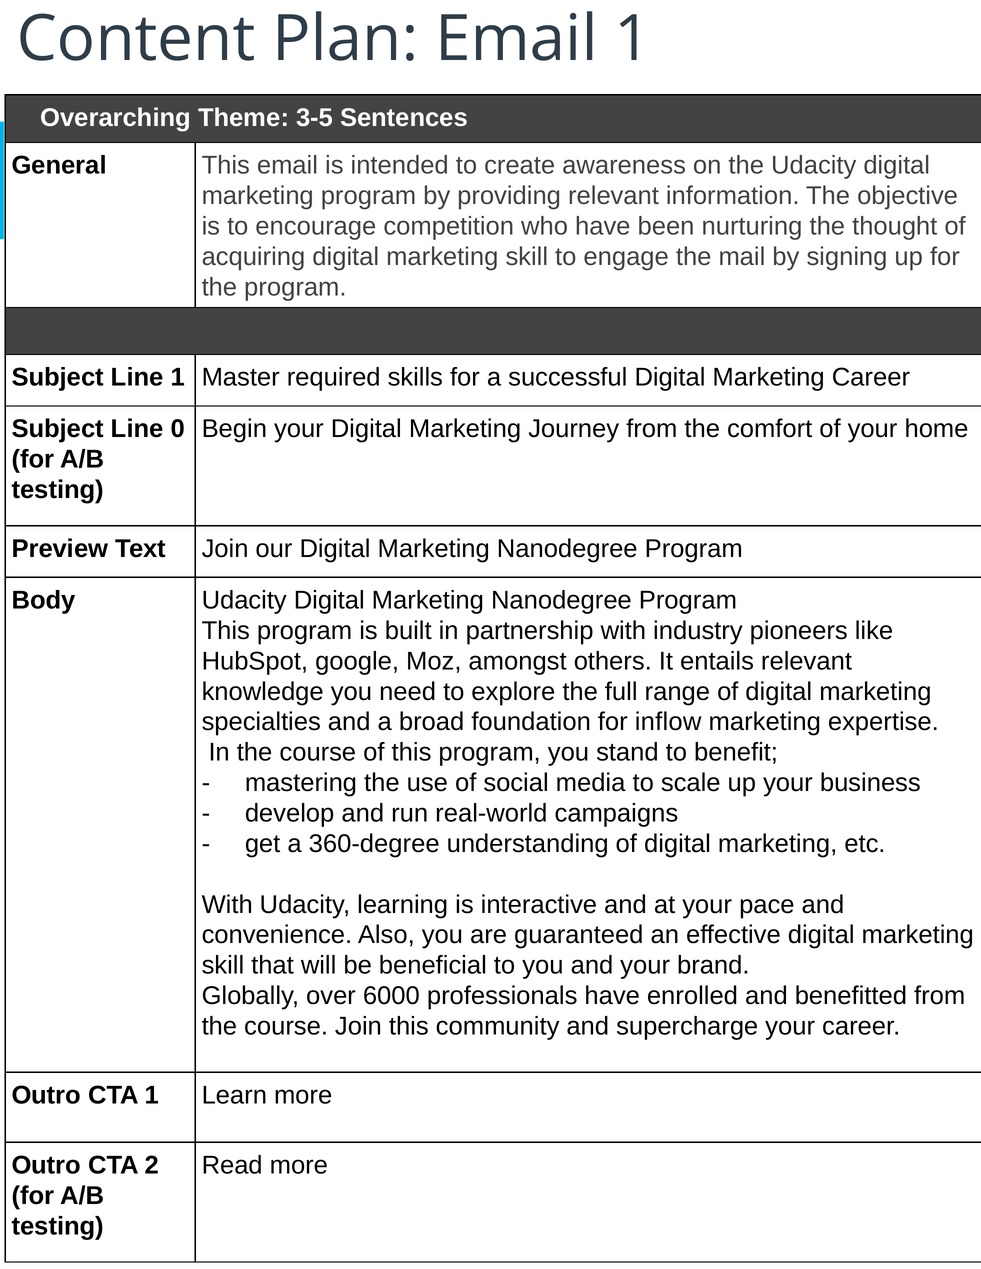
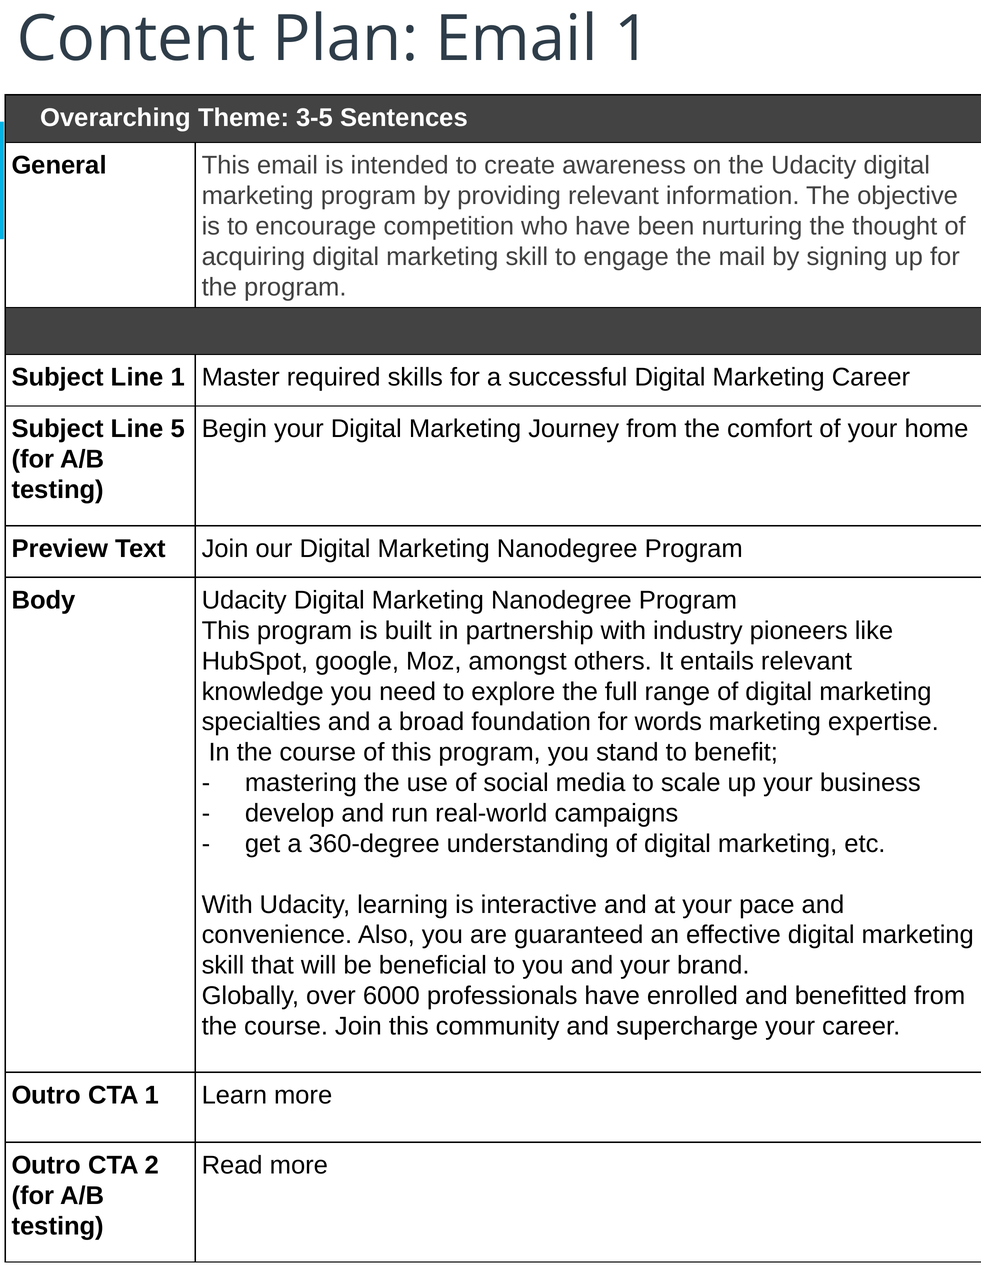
0: 0 -> 5
inflow: inflow -> words
